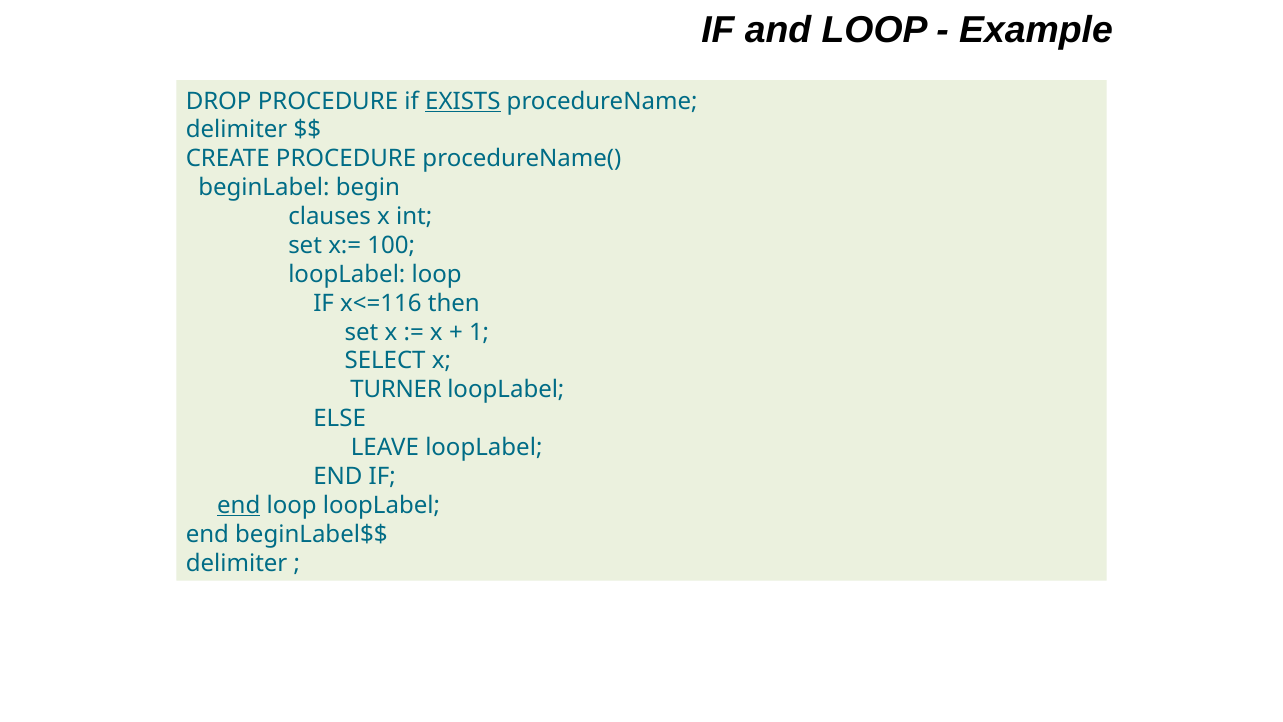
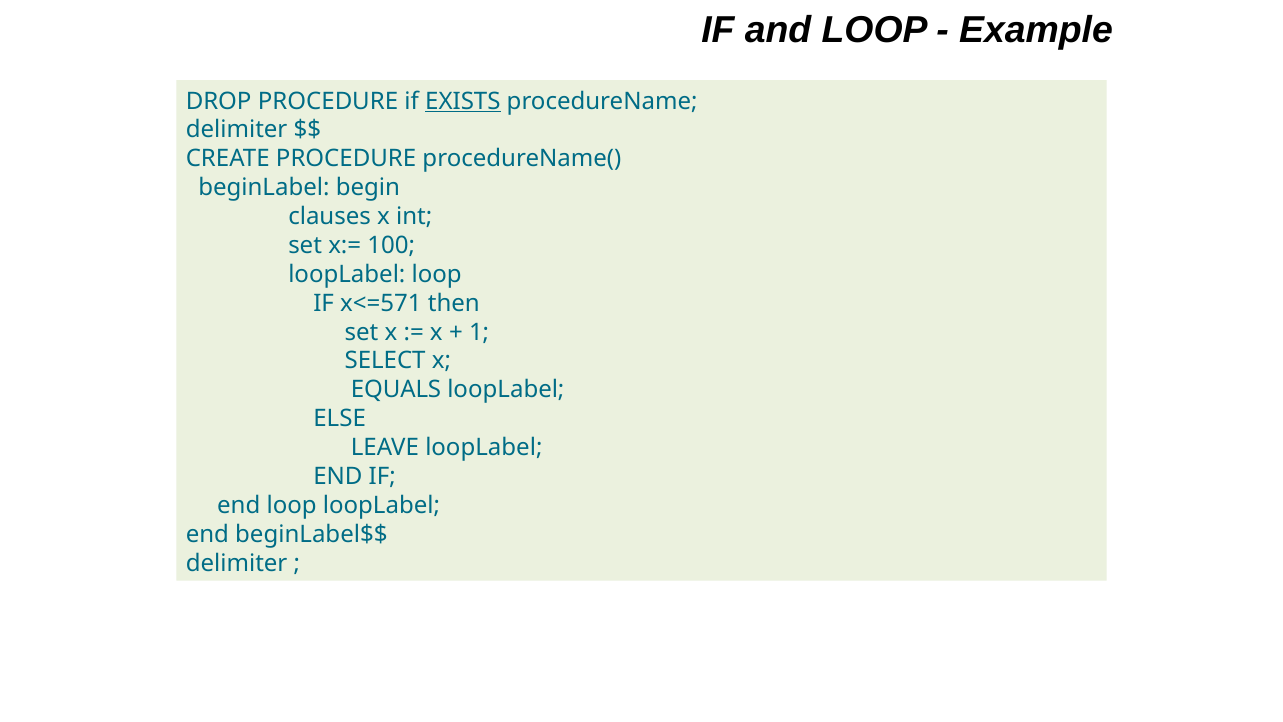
x<=116: x<=116 -> x<=571
TURNER: TURNER -> EQUALS
end at (239, 505) underline: present -> none
